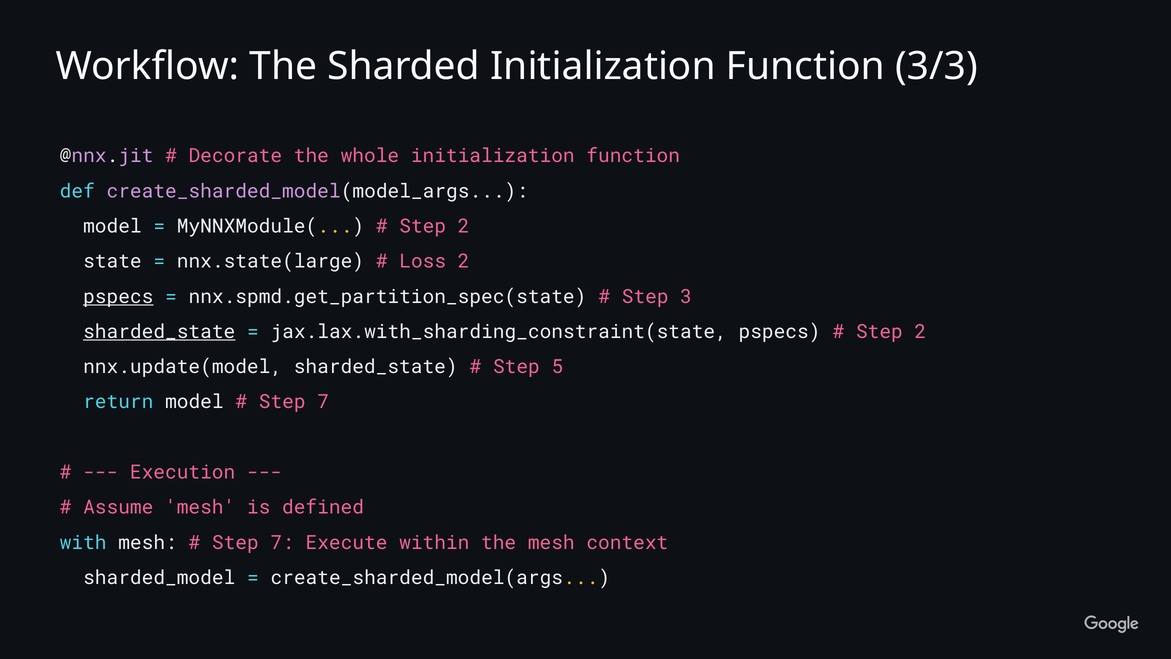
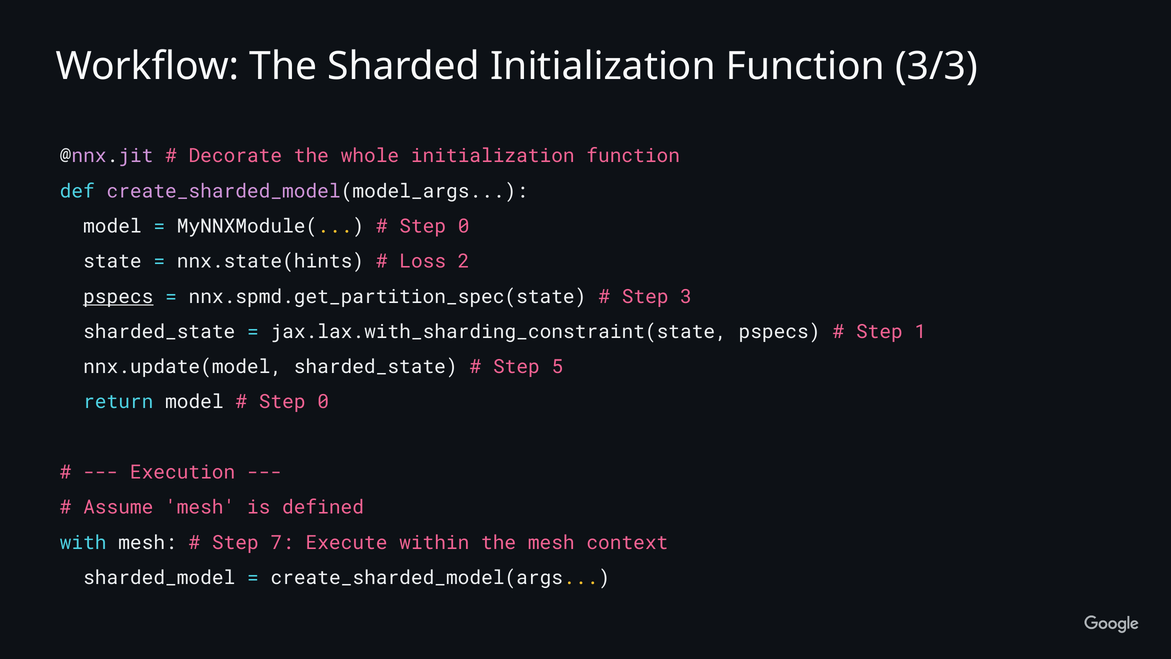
2 at (464, 226): 2 -> 0
nnx.state(large: nnx.state(large -> nnx.state(hints
sharded_state at (159, 332) underline: present -> none
2 at (920, 332): 2 -> 1
7 at (323, 402): 7 -> 0
